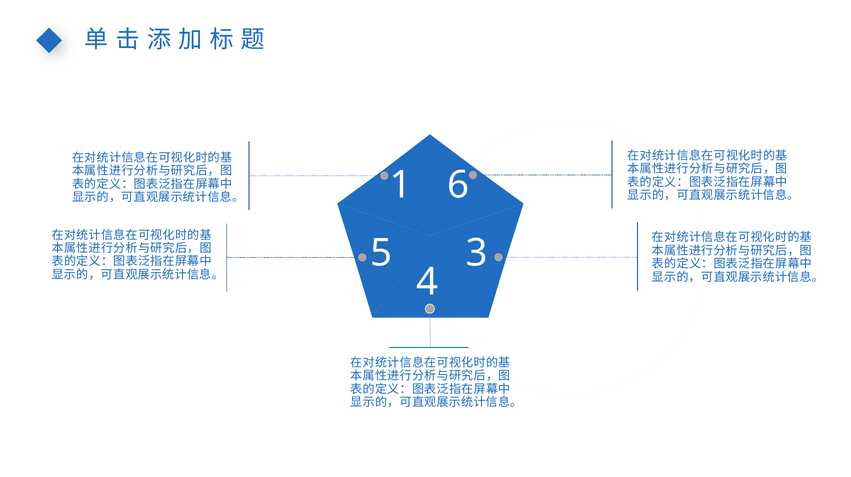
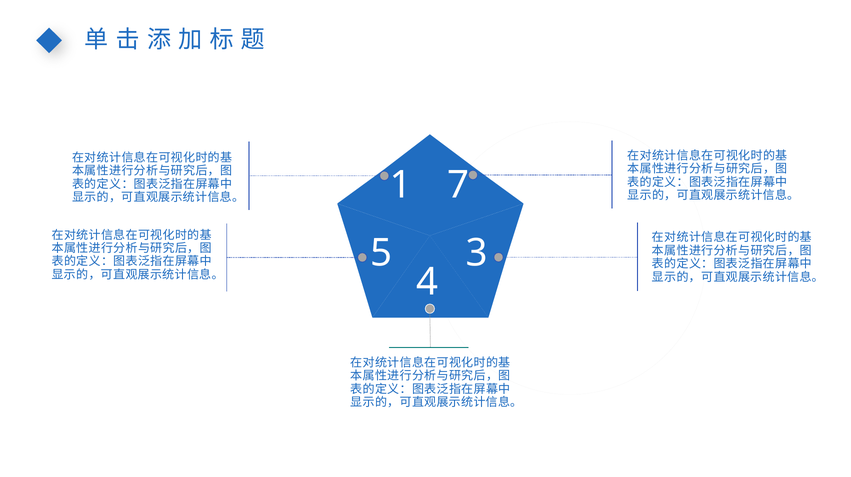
6: 6 -> 7
